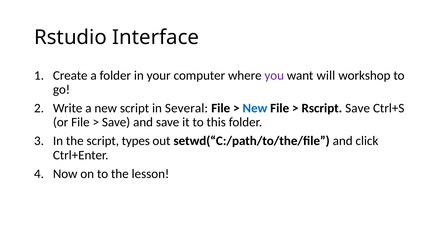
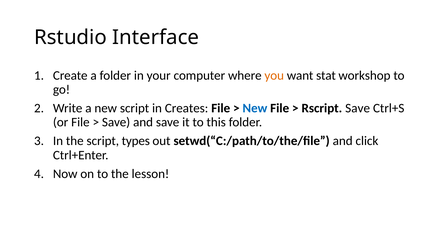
you colour: purple -> orange
will: will -> stat
Several: Several -> Creates
